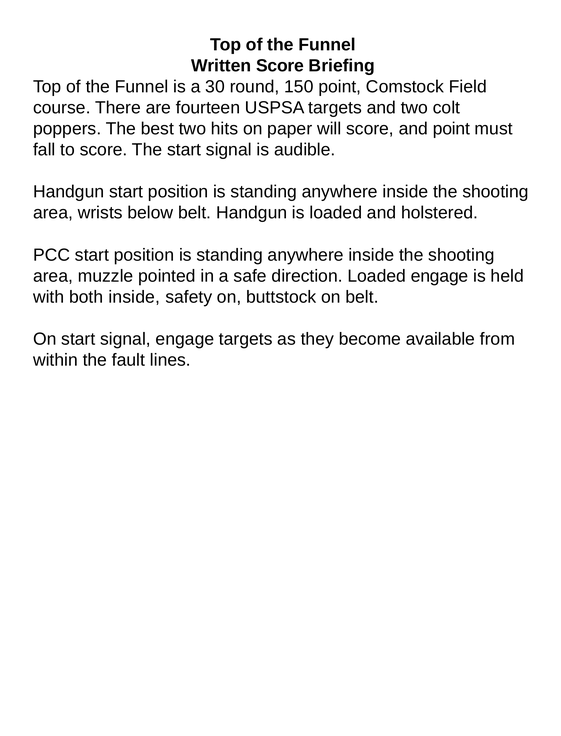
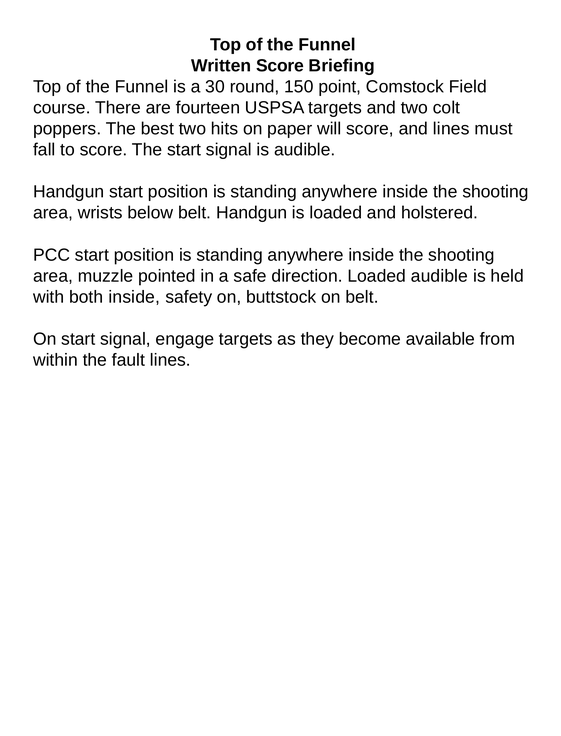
and point: point -> lines
Loaded engage: engage -> audible
